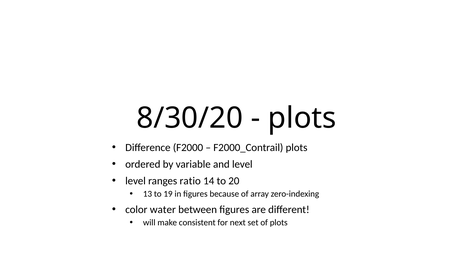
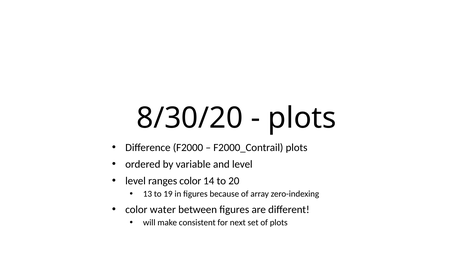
ranges ratio: ratio -> color
